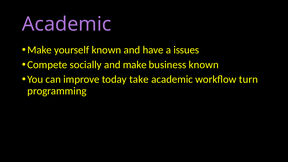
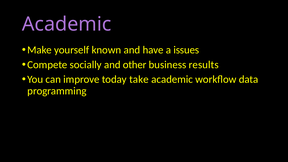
and make: make -> other
business known: known -> results
turn: turn -> data
